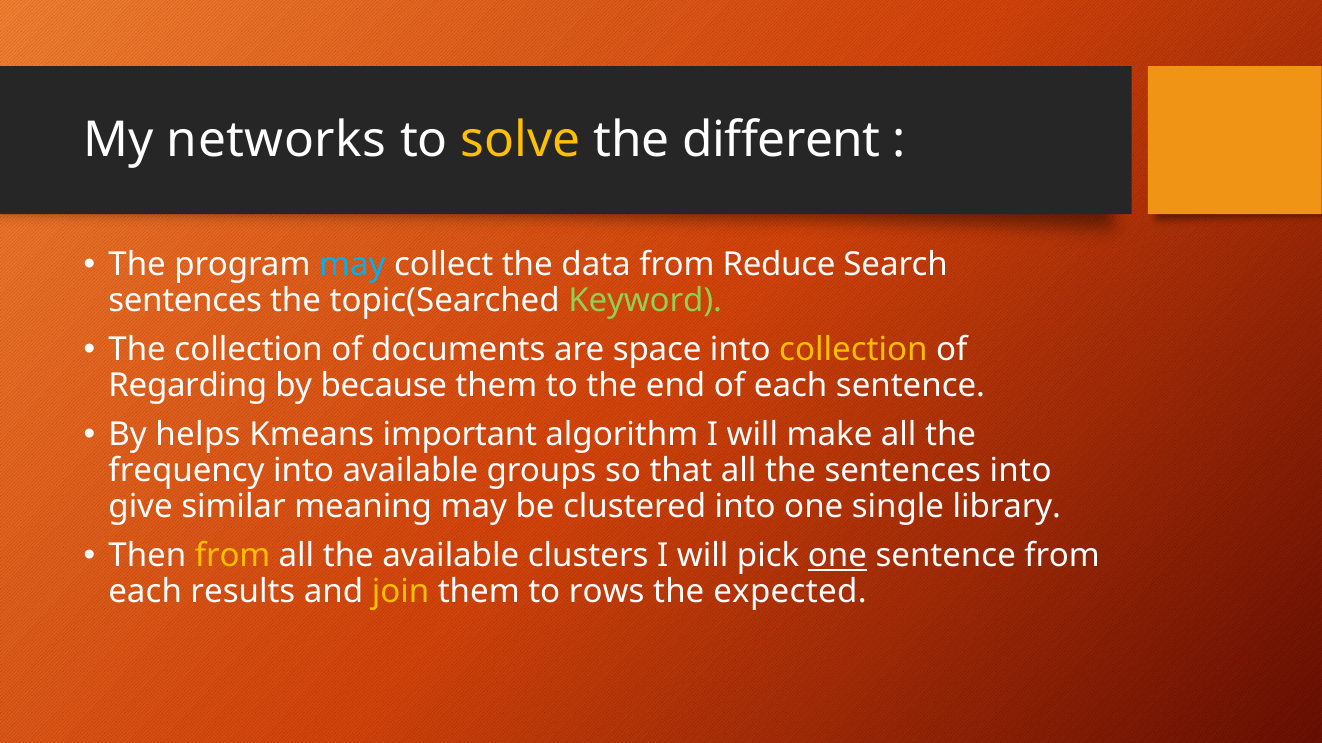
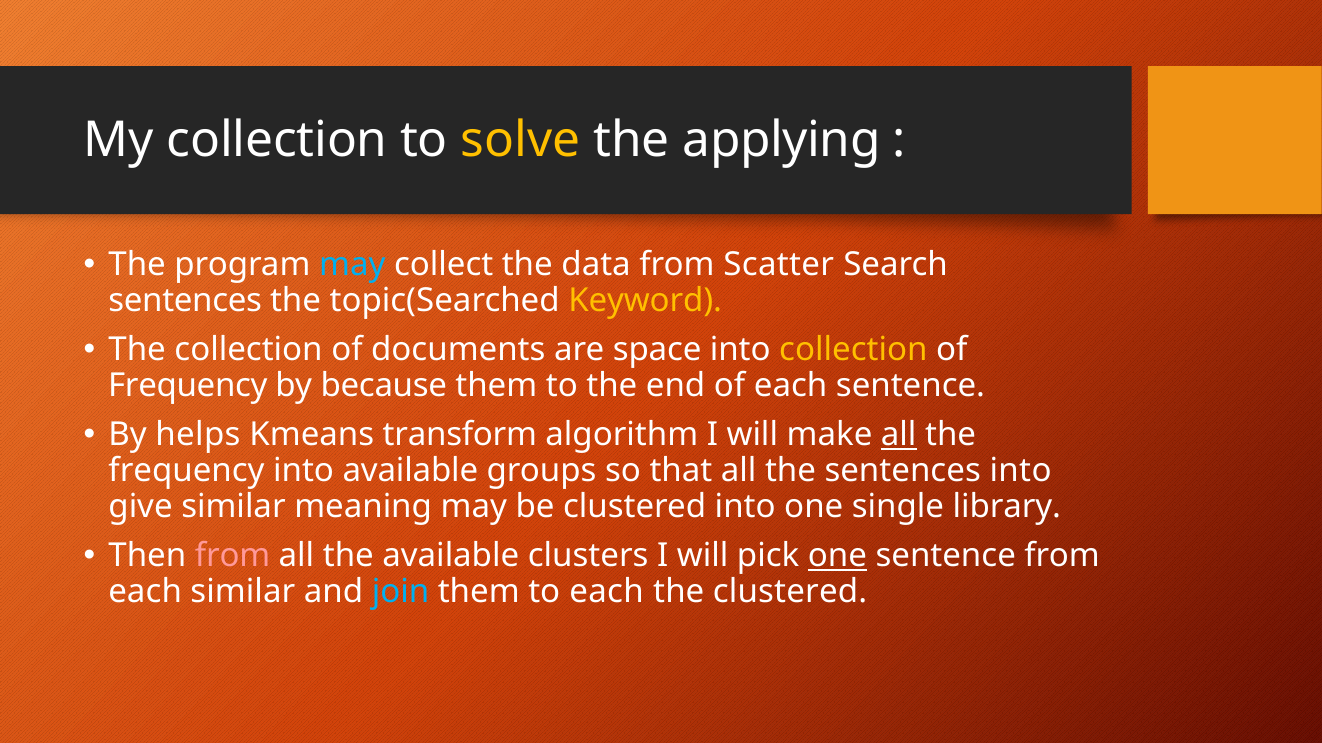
My networks: networks -> collection
different: different -> applying
Reduce: Reduce -> Scatter
Keyword colour: light green -> yellow
Regarding at (188, 386): Regarding -> Frequency
important: important -> transform
all at (899, 435) underline: none -> present
from at (233, 556) colour: yellow -> pink
each results: results -> similar
join colour: yellow -> light blue
to rows: rows -> each
the expected: expected -> clustered
